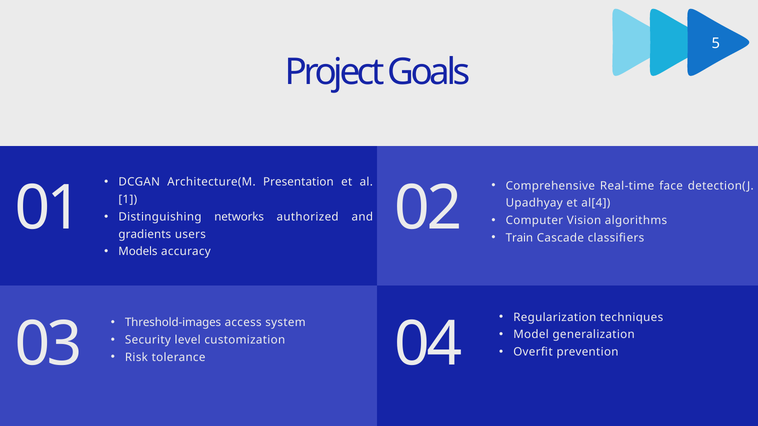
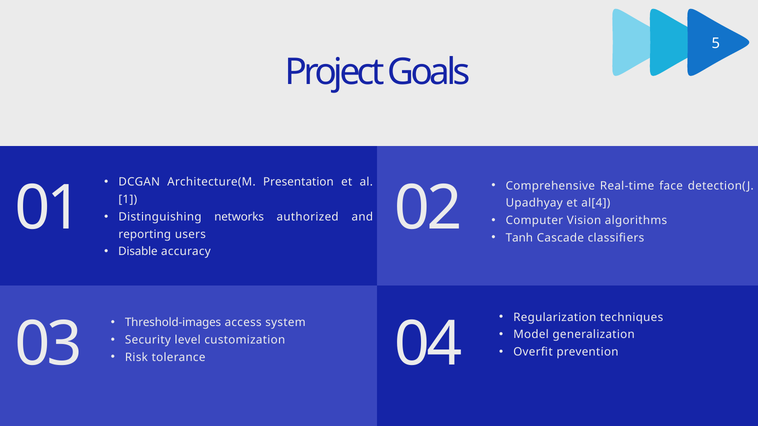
gradients: gradients -> reporting
Train: Train -> Tanh
Models: Models -> Disable
